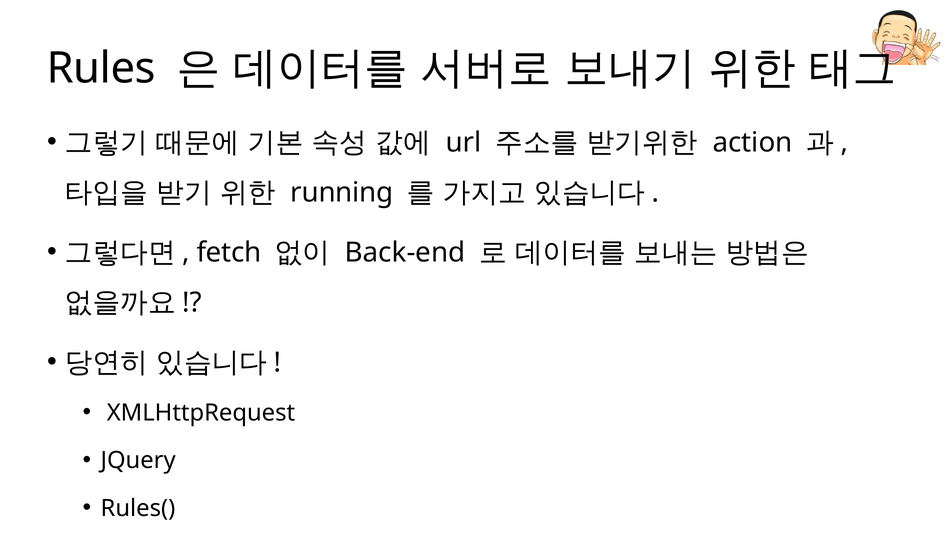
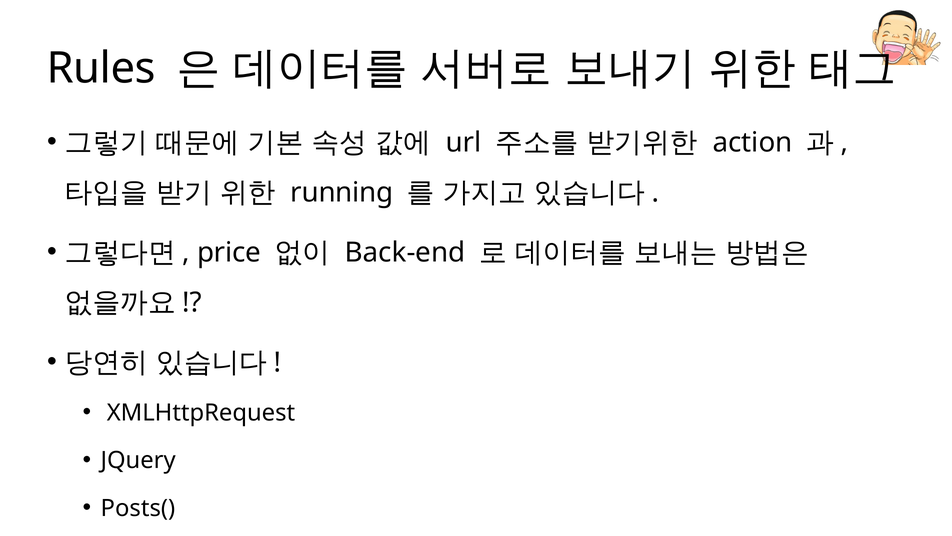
fetch: fetch -> price
Rules(: Rules( -> Posts(
